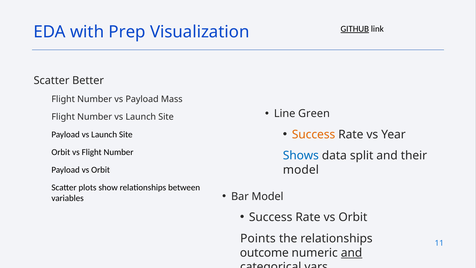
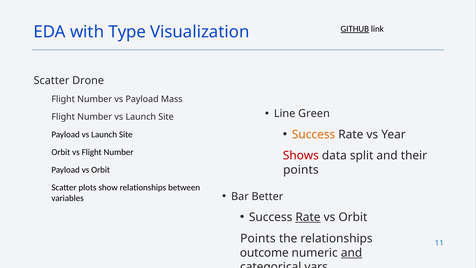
Prep: Prep -> Type
Better: Better -> Drone
Shows colour: blue -> red
model at (301, 170): model -> points
Bar Model: Model -> Better
Rate at (308, 217) underline: none -> present
